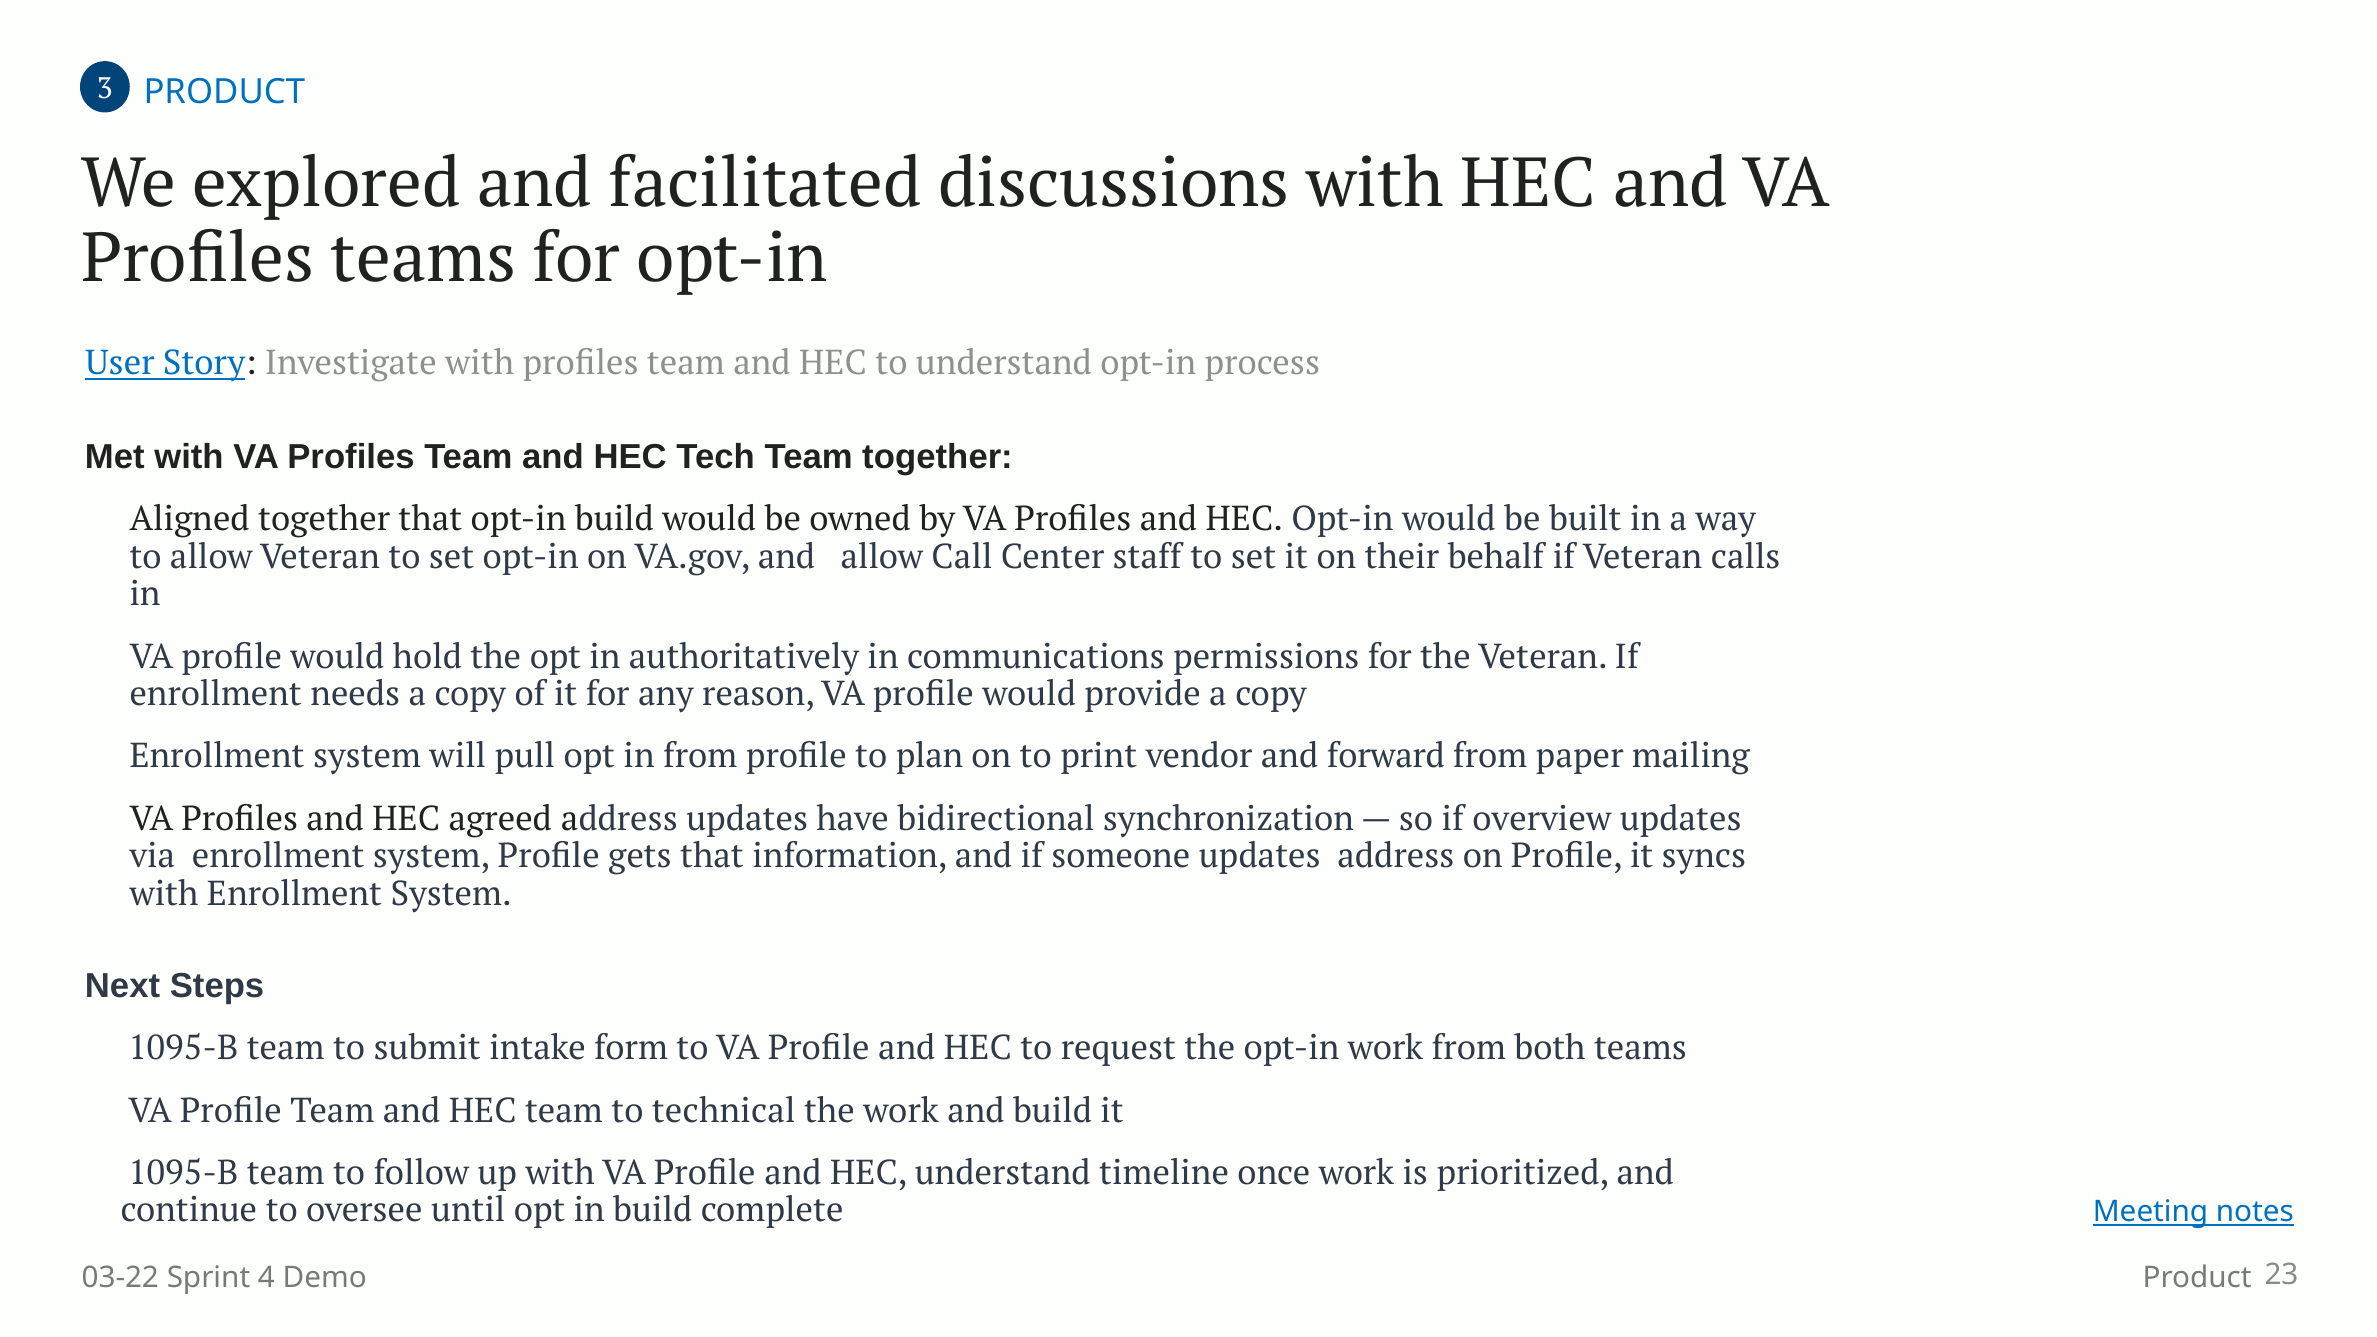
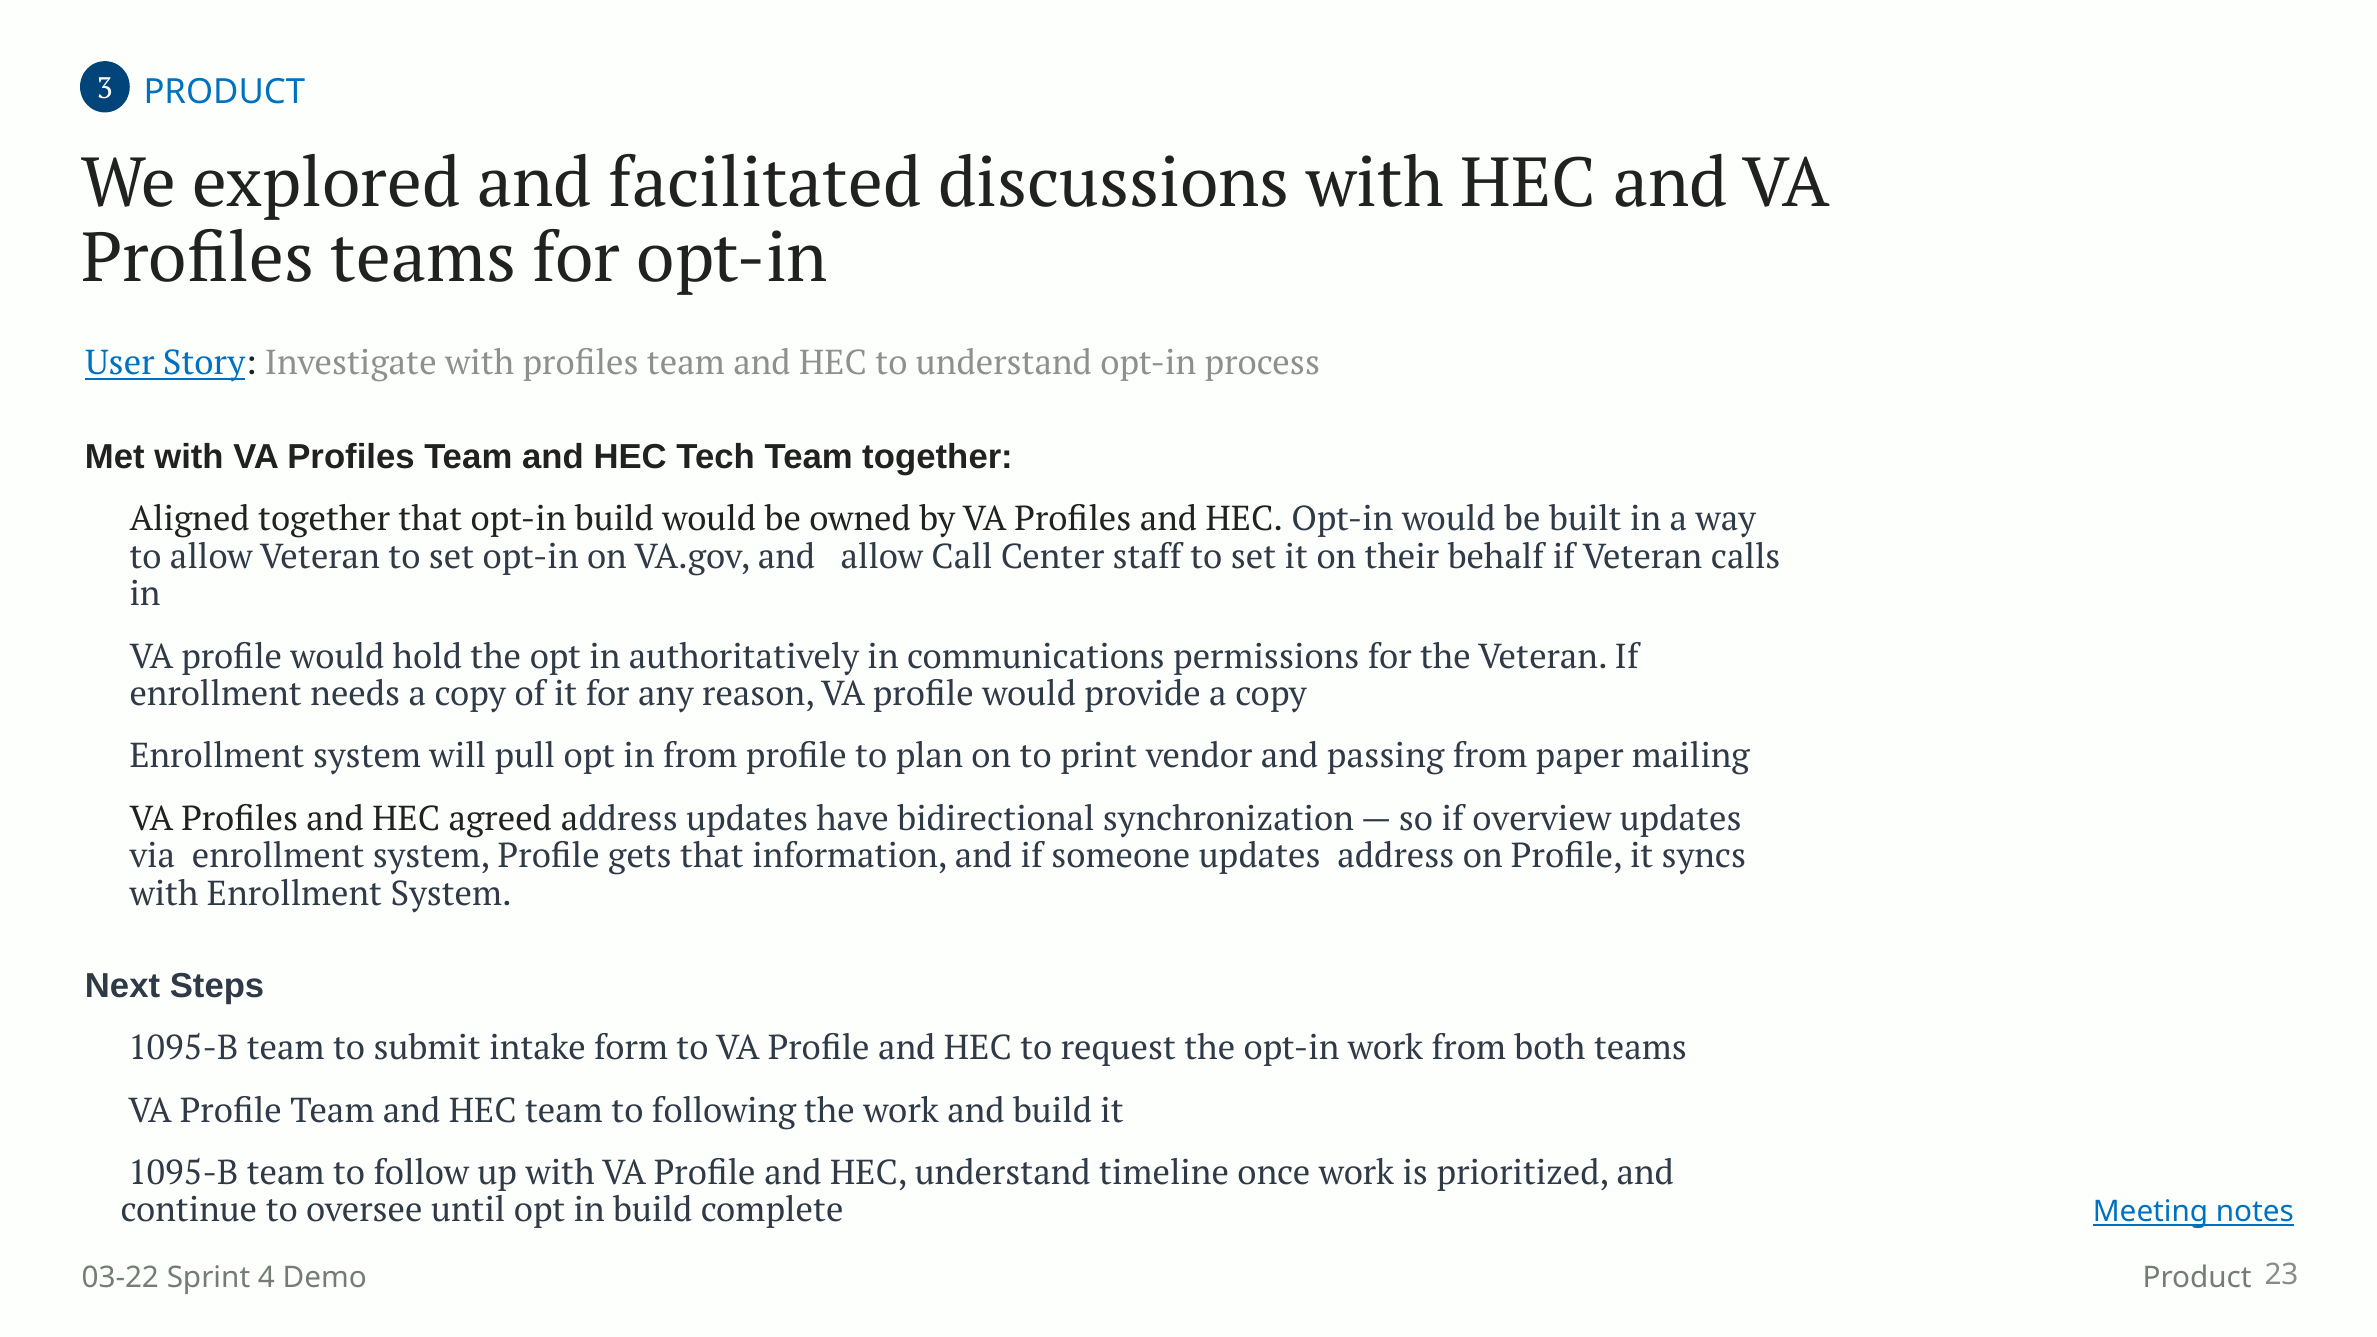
forward: forward -> passing
technical: technical -> following
